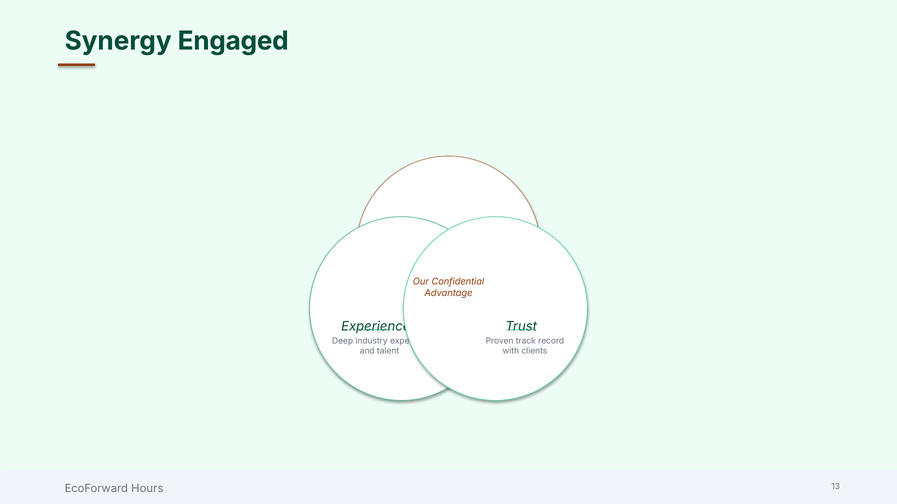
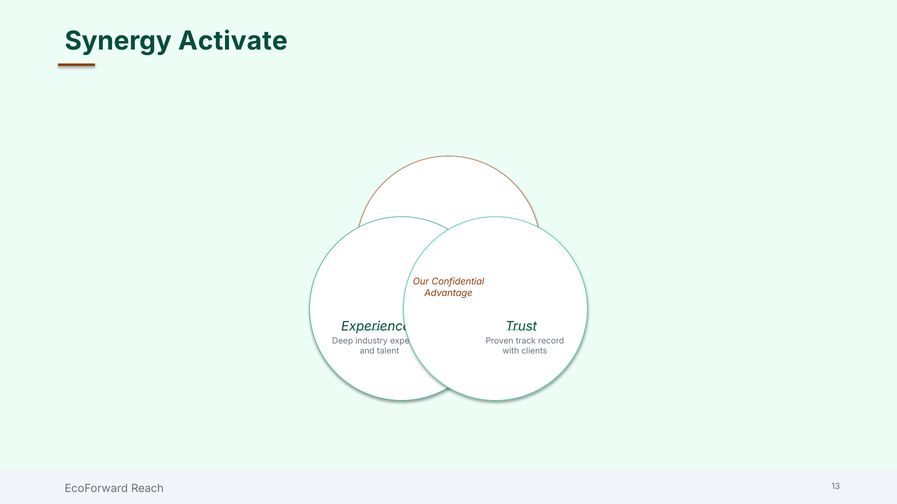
Engaged: Engaged -> Activate
Hours: Hours -> Reach
